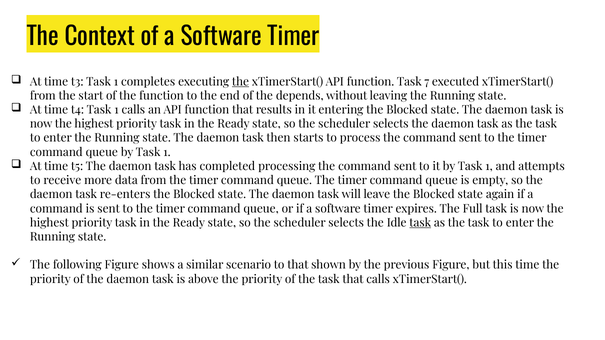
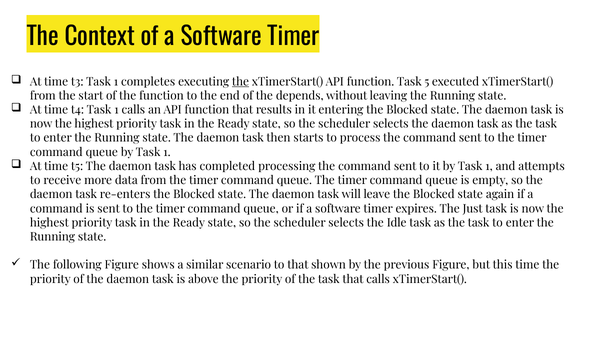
7: 7 -> 5
Full: Full -> Just
task at (420, 223) underline: present -> none
